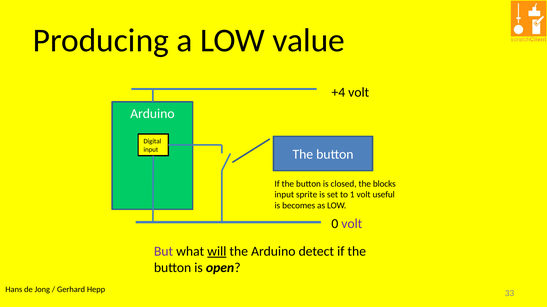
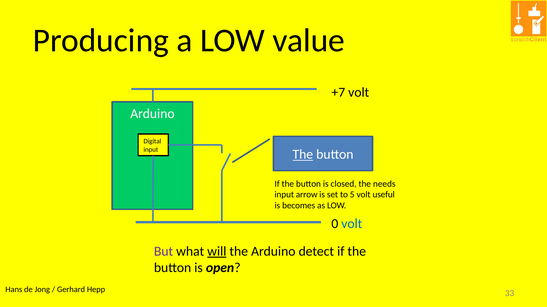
+4: +4 -> +7
The at (303, 155) underline: none -> present
blocks: blocks -> needs
sprite: sprite -> arrow
1: 1 -> 5
volt at (352, 224) colour: purple -> blue
